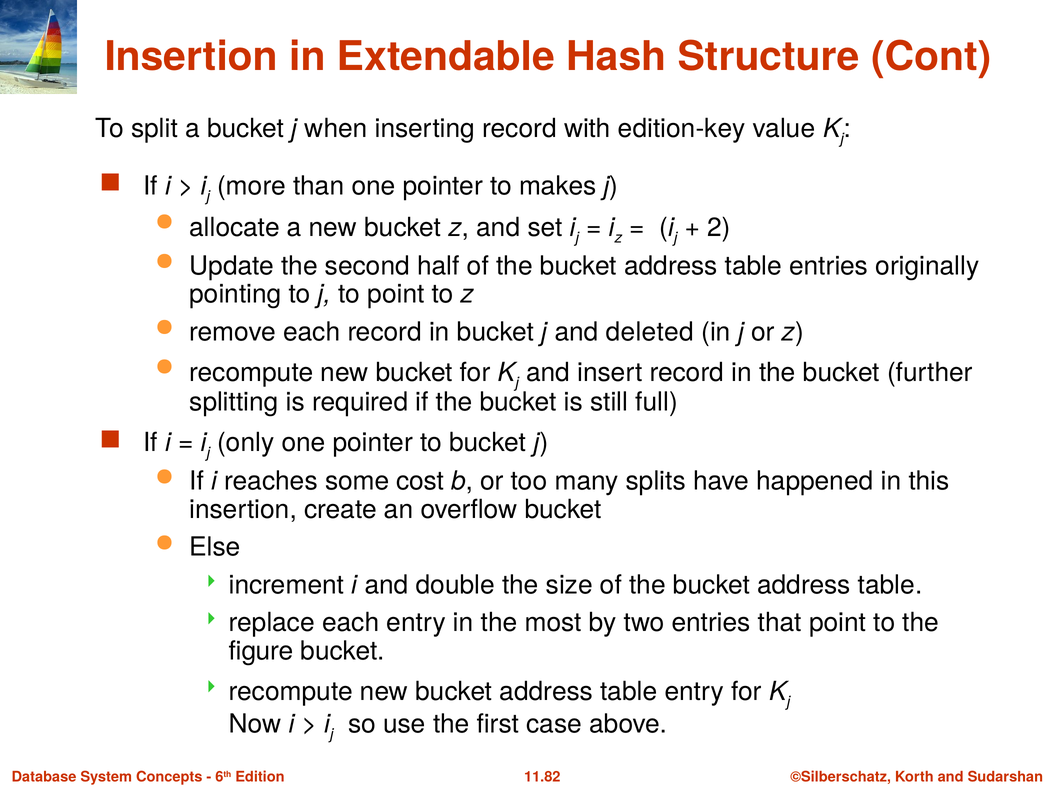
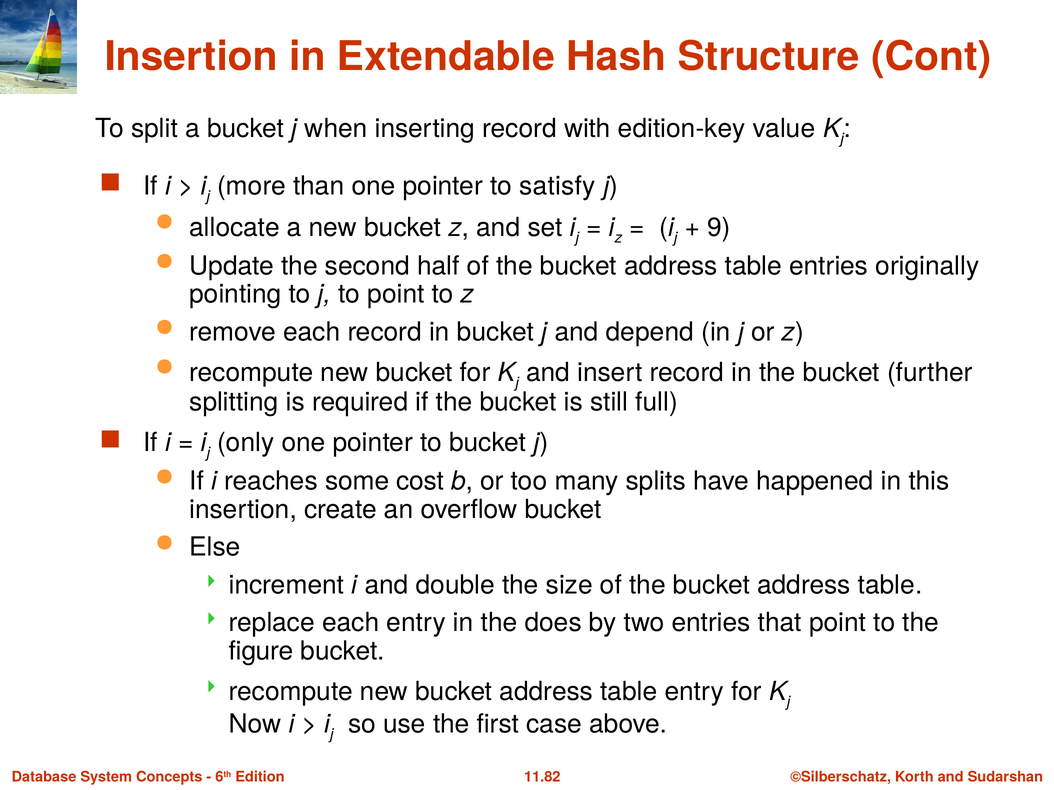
makes: makes -> satisfy
2: 2 -> 9
deleted: deleted -> depend
most: most -> does
